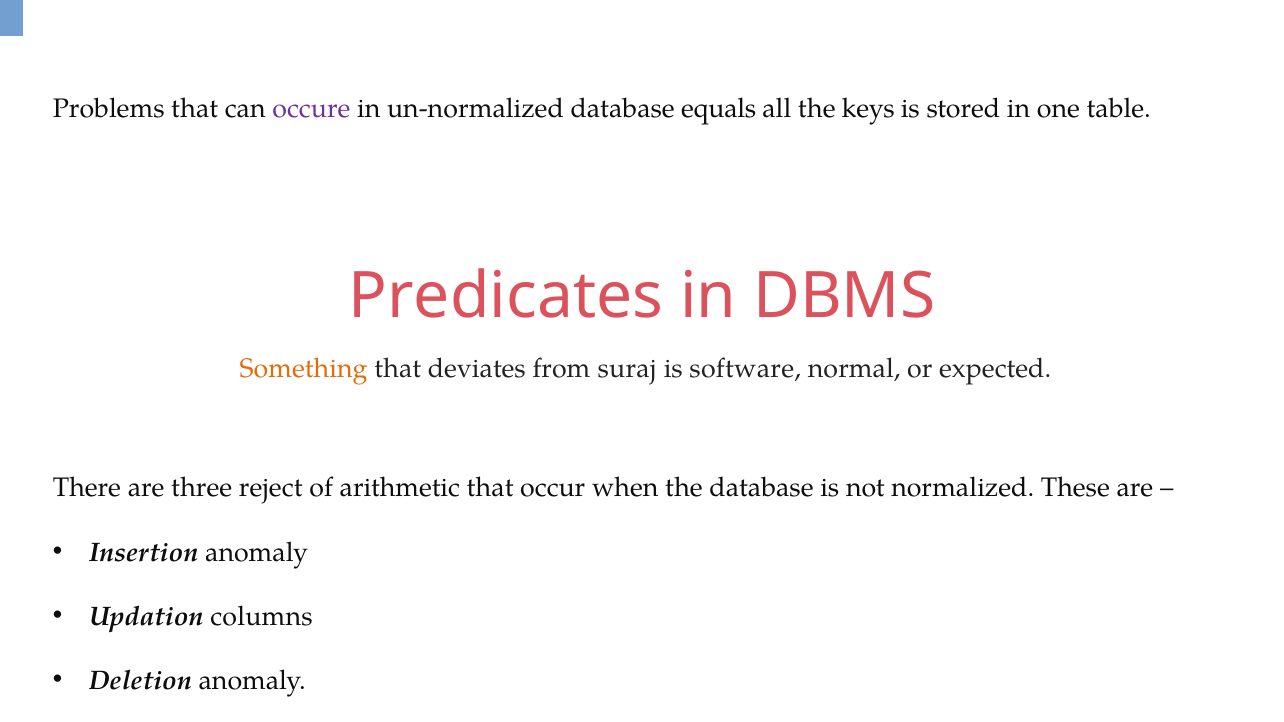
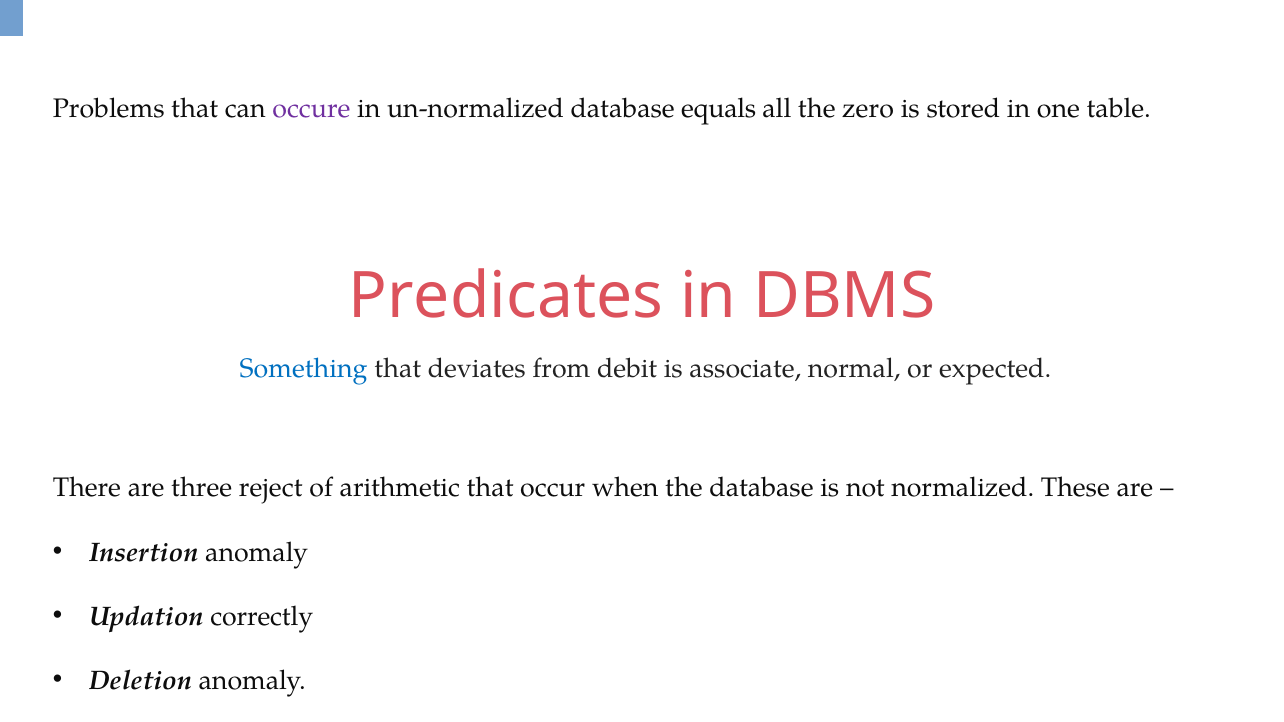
keys: keys -> zero
Something colour: orange -> blue
suraj: suraj -> debit
software: software -> associate
columns: columns -> correctly
